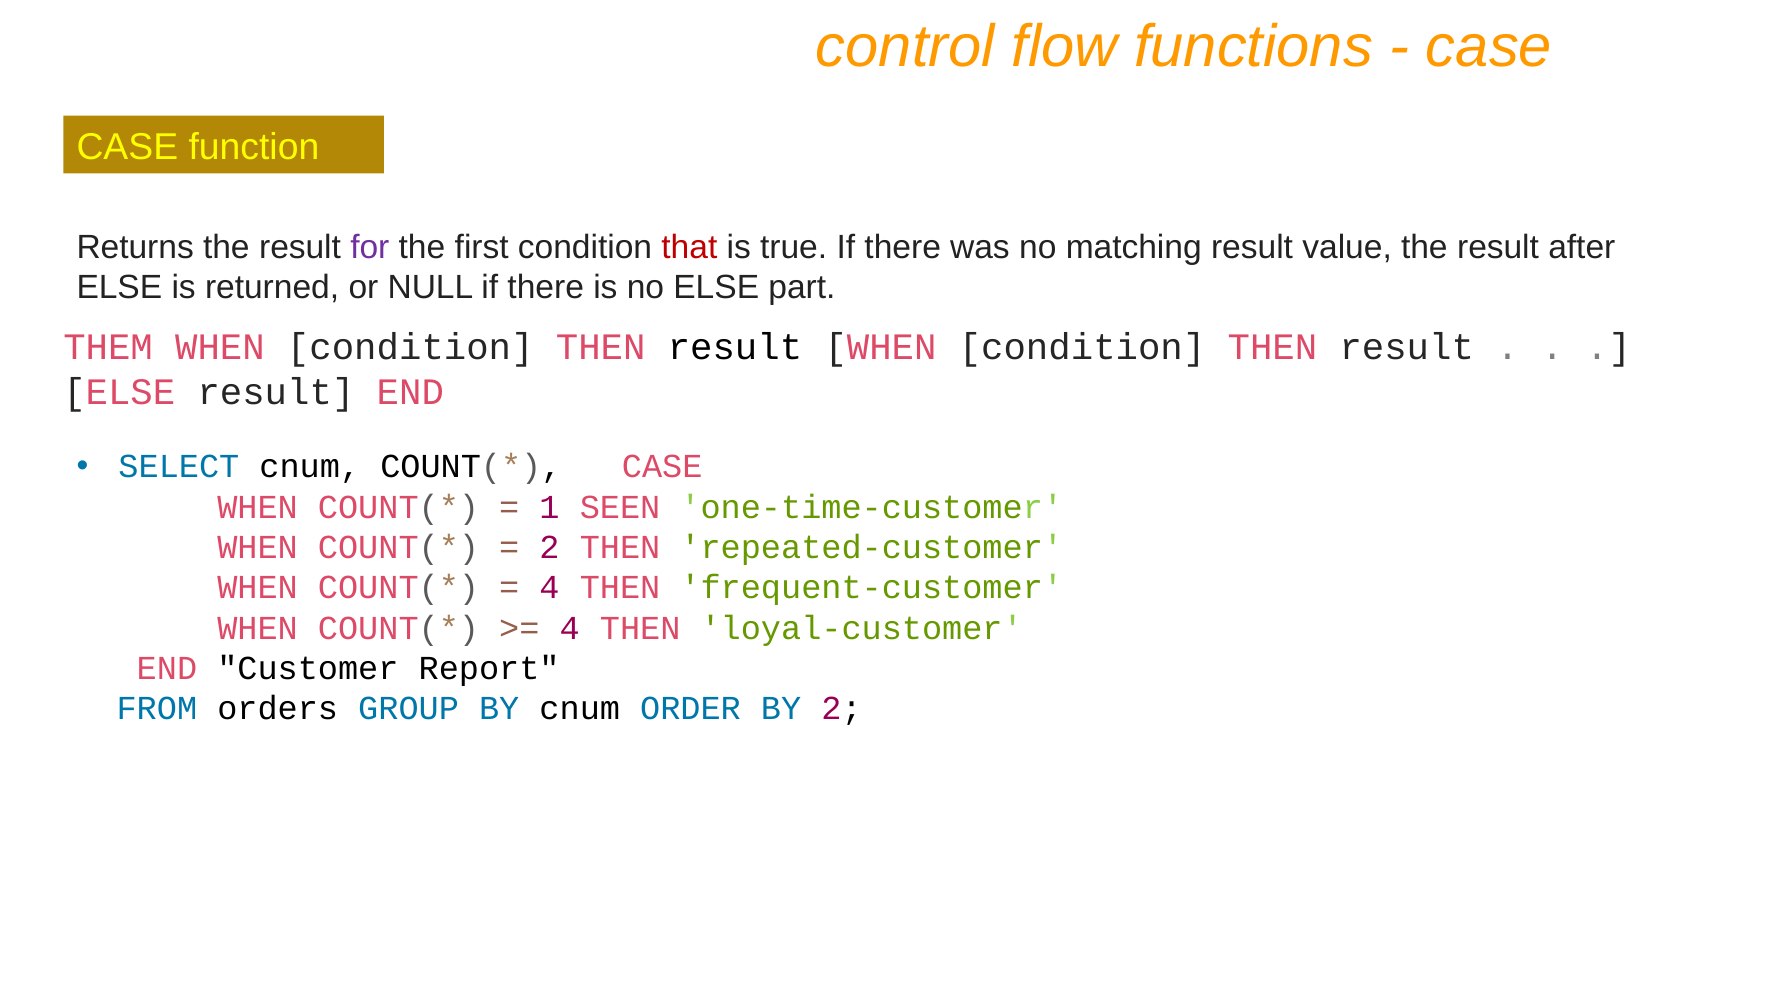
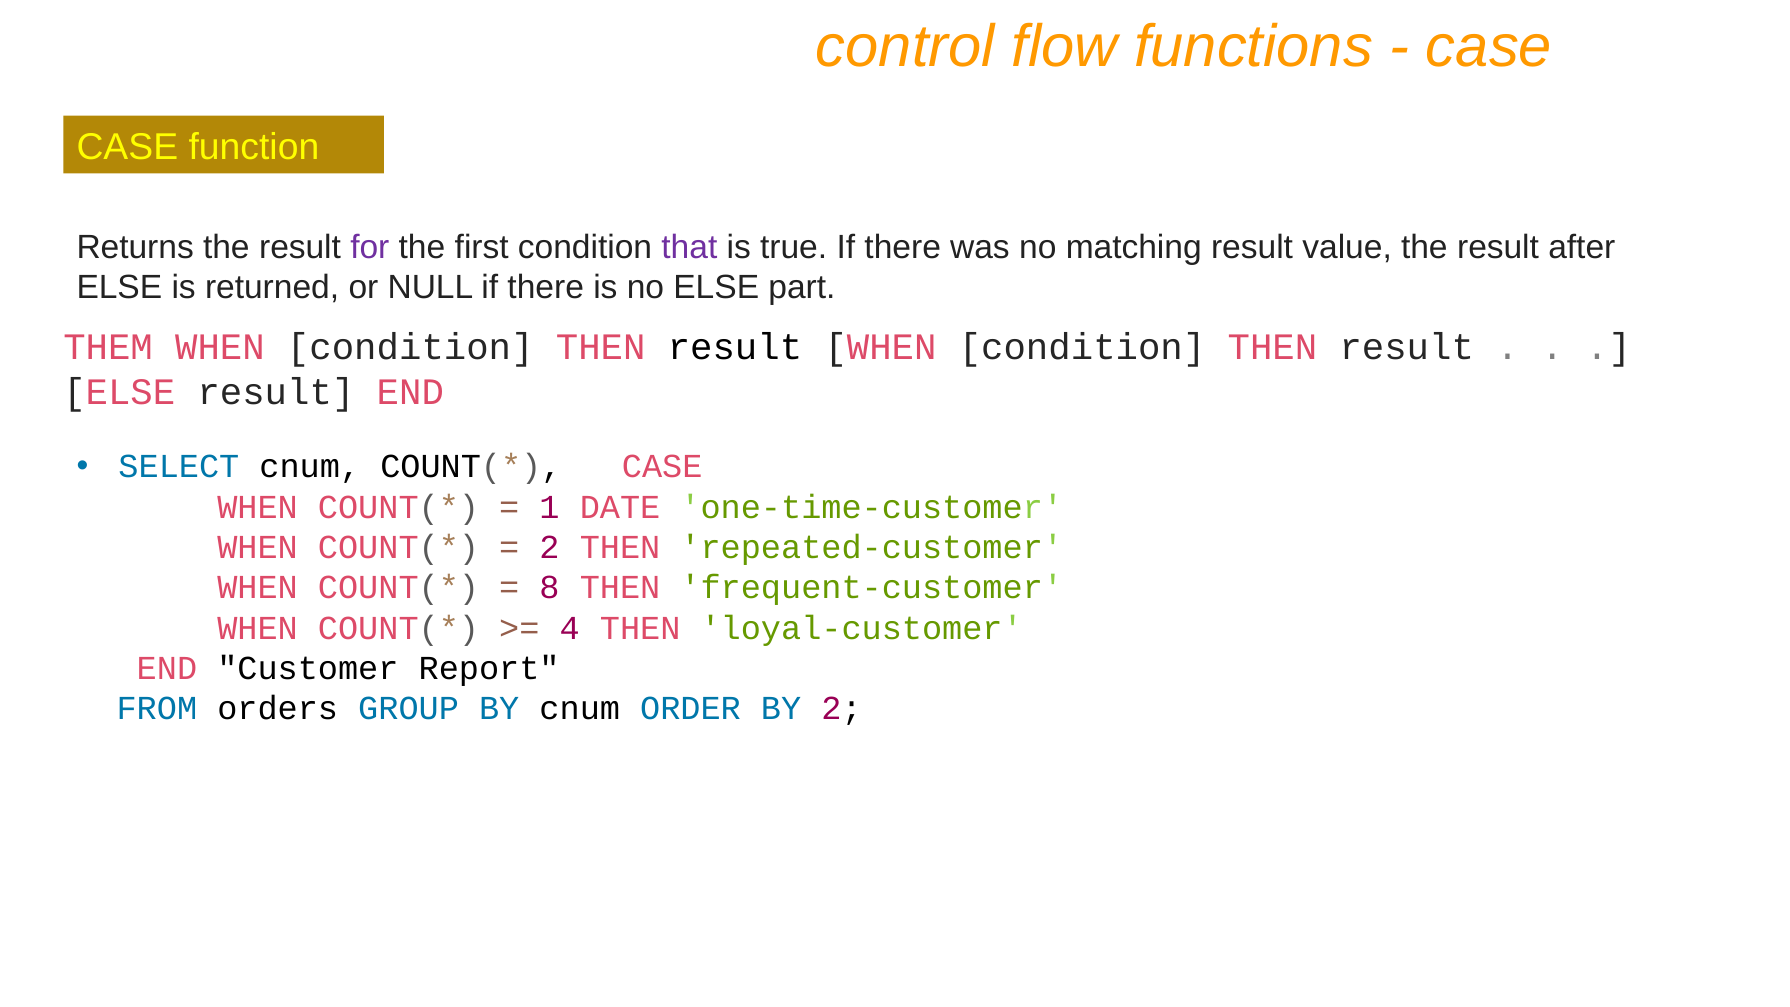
that colour: red -> purple
SEEN: SEEN -> DATE
4 at (550, 588): 4 -> 8
